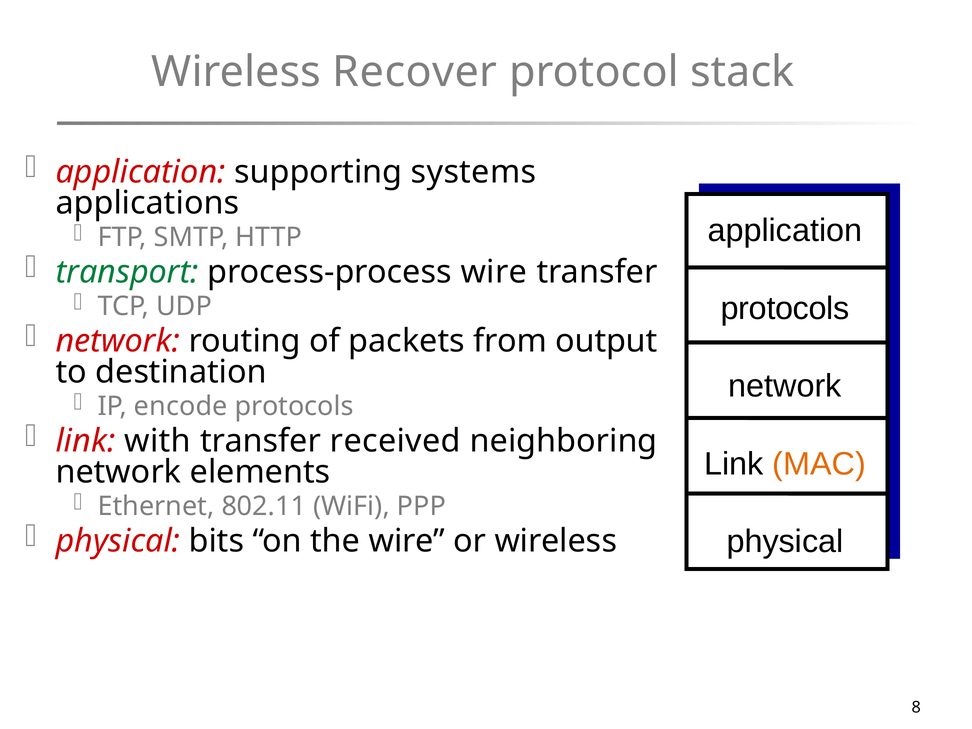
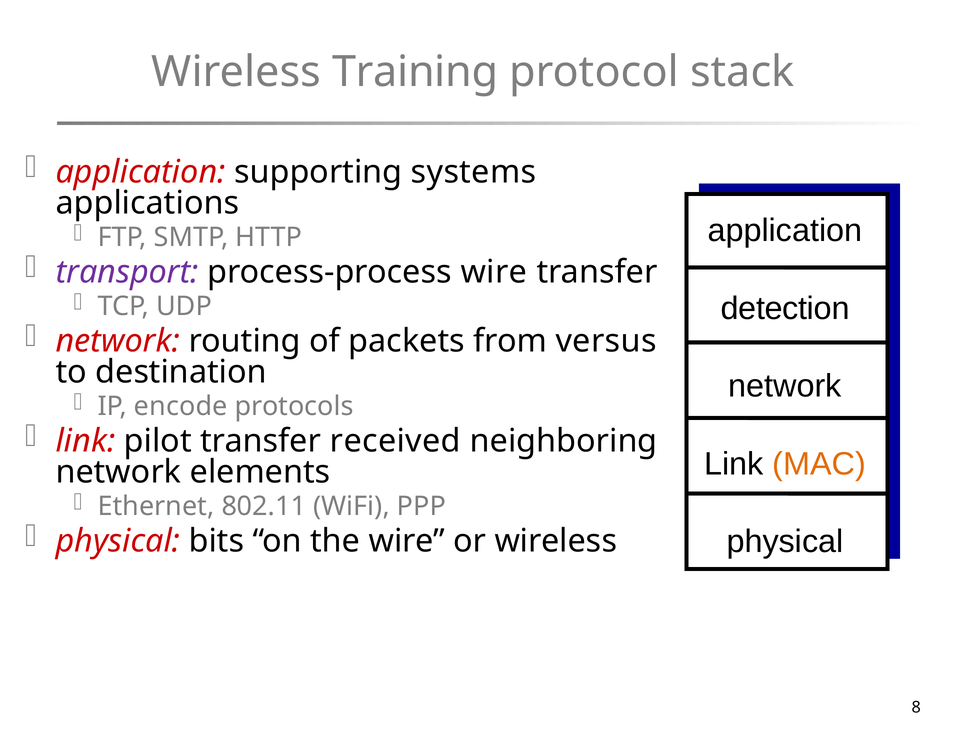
Recover: Recover -> Training
transport colour: green -> purple
protocols at (785, 308): protocols -> detection
output: output -> versus
with: with -> pilot
